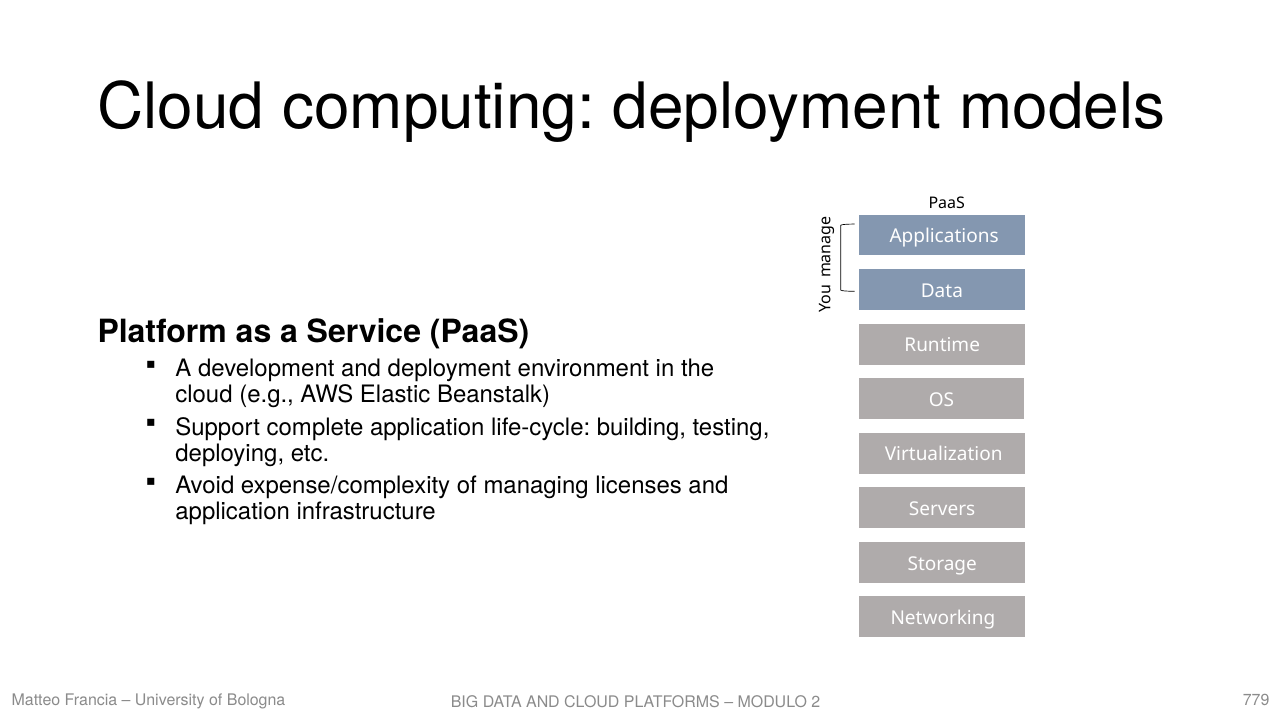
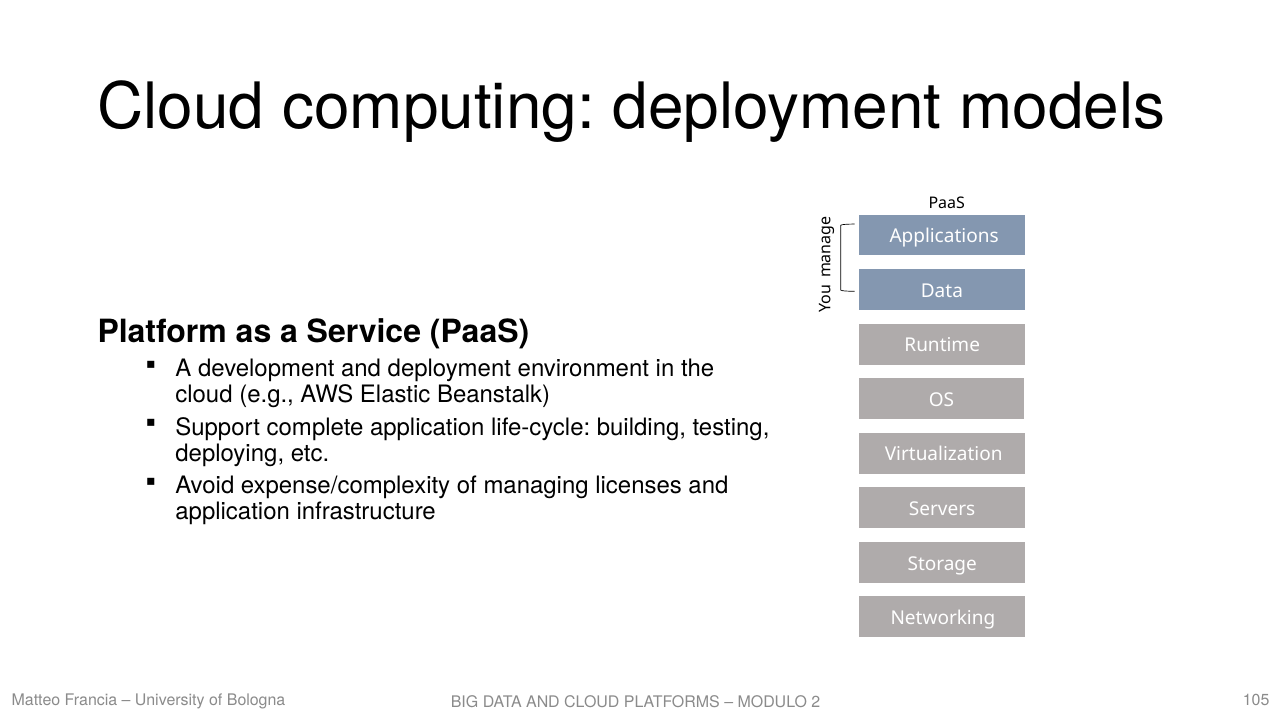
779: 779 -> 105
